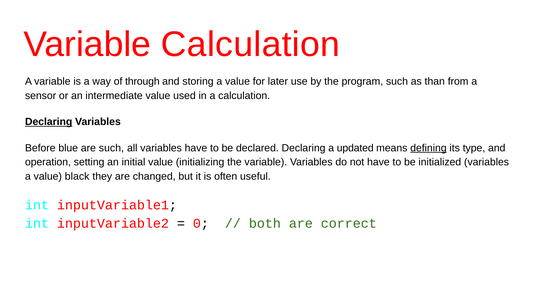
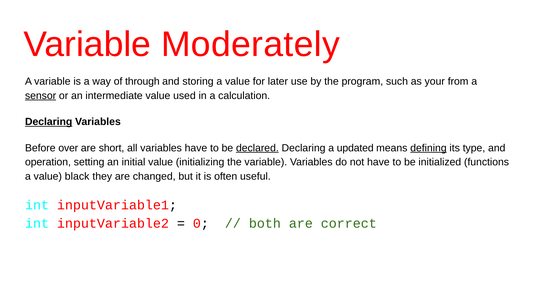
Variable Calculation: Calculation -> Moderately
than: than -> your
sensor underline: none -> present
blue: blue -> over
are such: such -> short
declared underline: none -> present
initialized variables: variables -> functions
